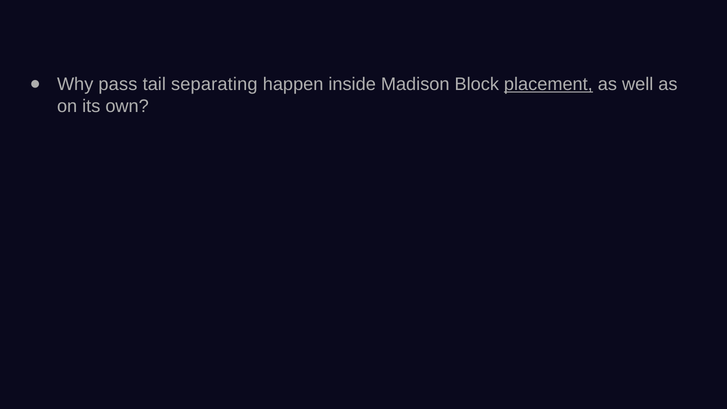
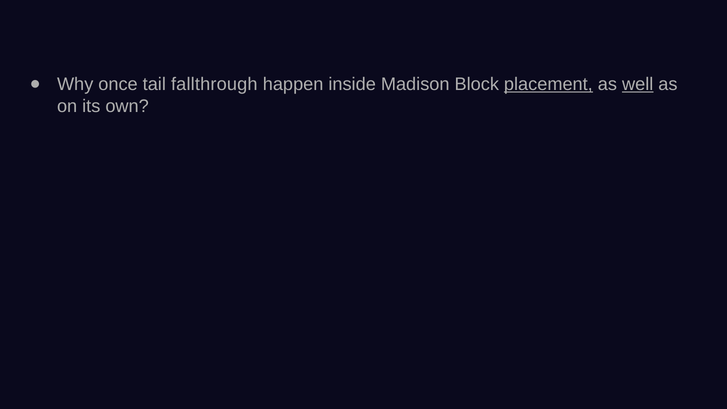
pass: pass -> once
separating: separating -> fallthrough
well underline: none -> present
